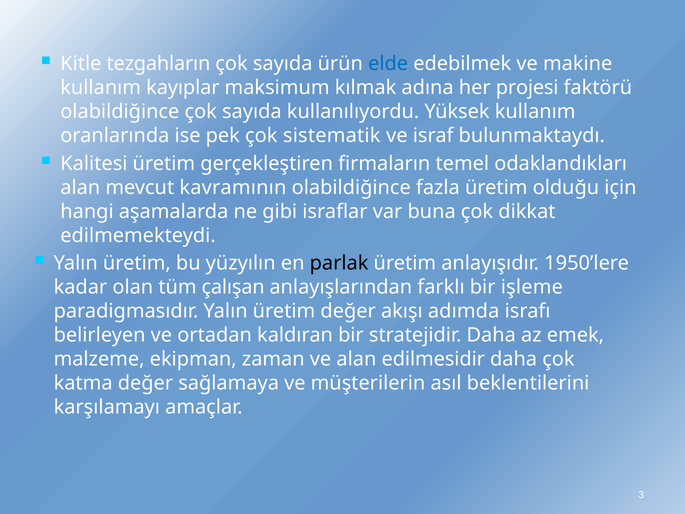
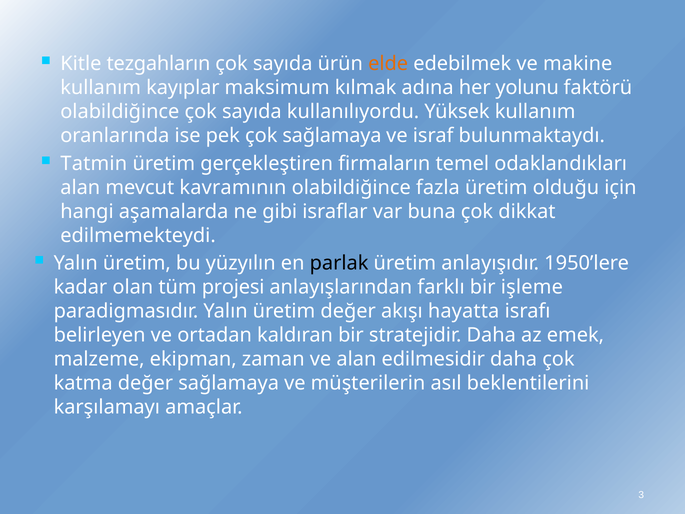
elde colour: blue -> orange
projesi: projesi -> yolunu
çok sistematik: sistematik -> sağlamaya
Kalitesi: Kalitesi -> Tatmin
çalışan: çalışan -> projesi
adımda: adımda -> hayatta
